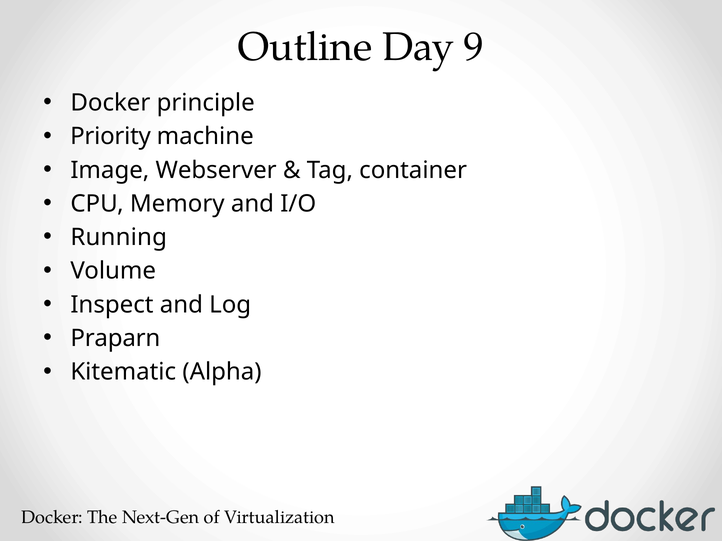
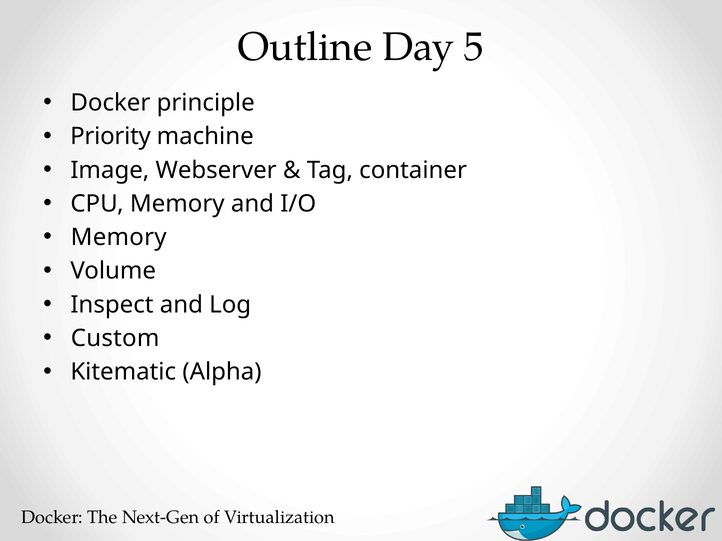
9: 9 -> 5
Running at (119, 238): Running -> Memory
Praparn: Praparn -> Custom
